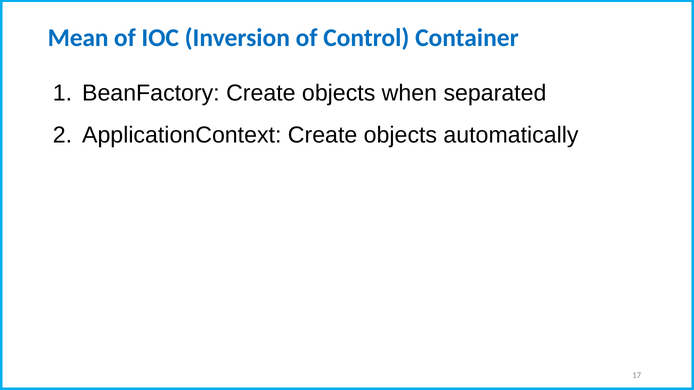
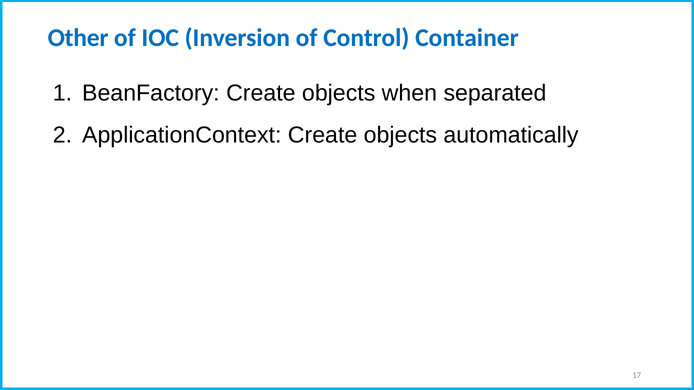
Mean: Mean -> Other
